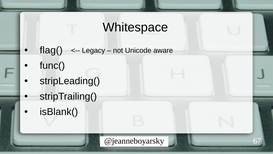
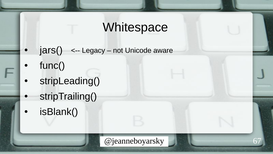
flag(: flag( -> jars(
